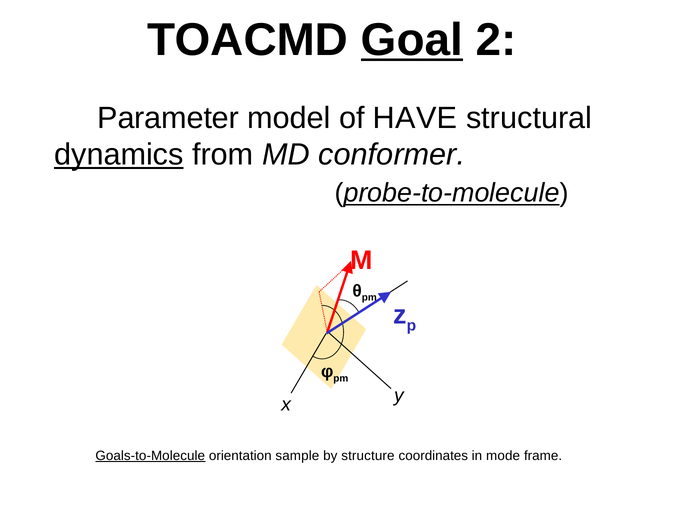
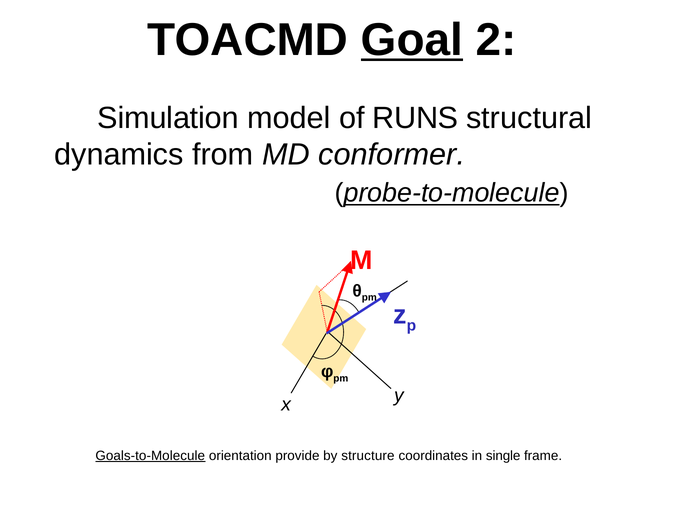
Parameter: Parameter -> Simulation
HAVE: HAVE -> RUNS
dynamics underline: present -> none
sample: sample -> provide
mode: mode -> single
